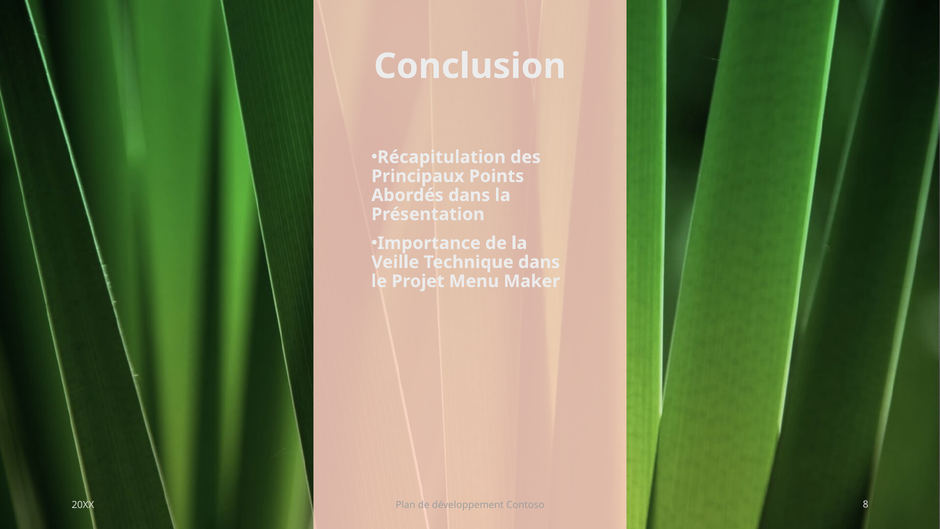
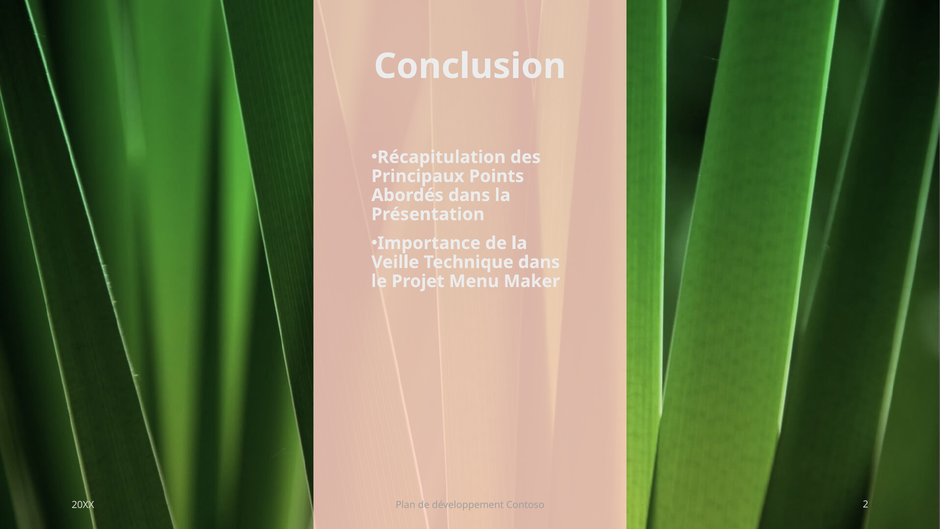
8: 8 -> 2
